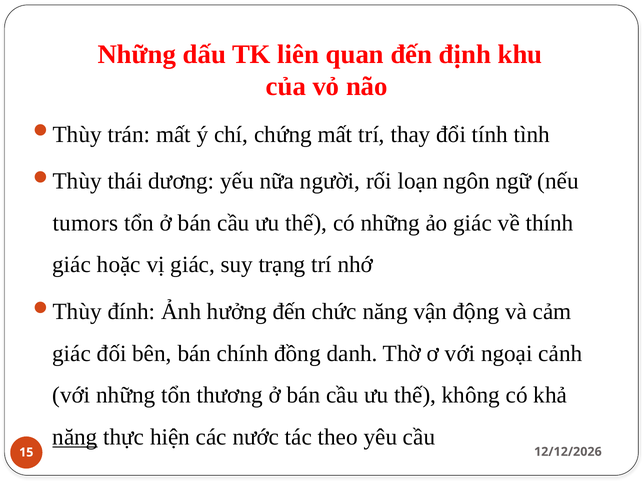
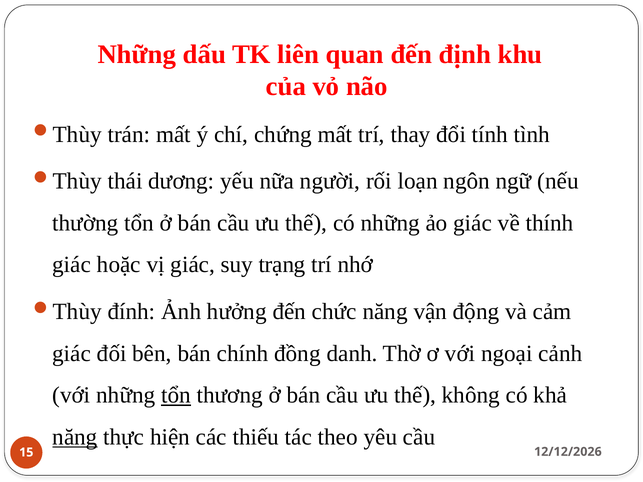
tumors: tumors -> thường
tổn at (176, 395) underline: none -> present
nước: nước -> thiếu
